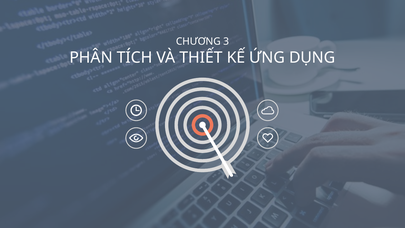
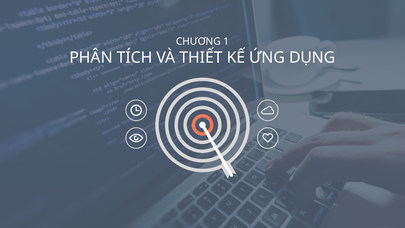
3: 3 -> 1
